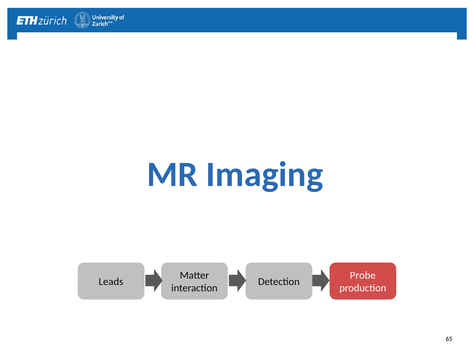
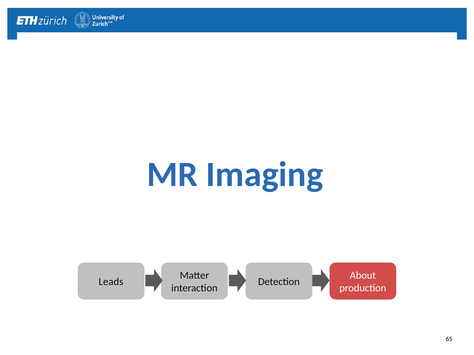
Probe: Probe -> About
